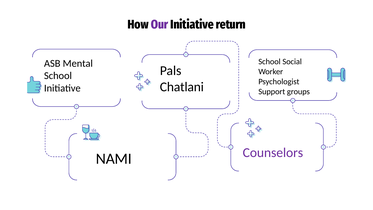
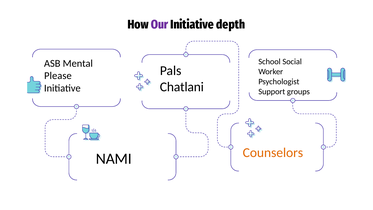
return: return -> depth
School at (58, 76): School -> Please
Counselors colour: purple -> orange
